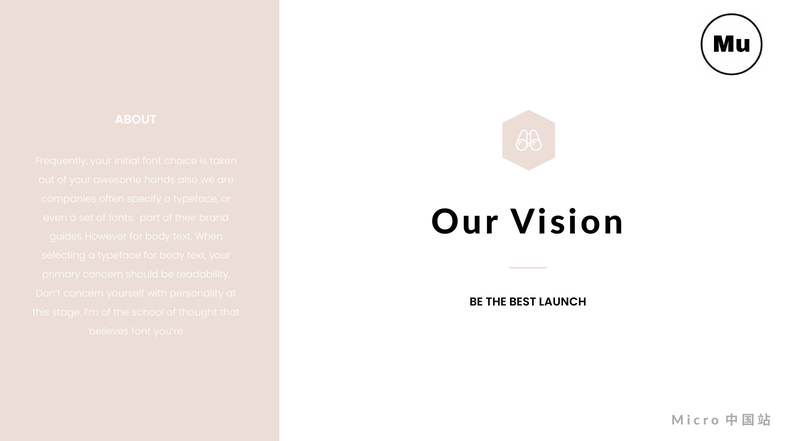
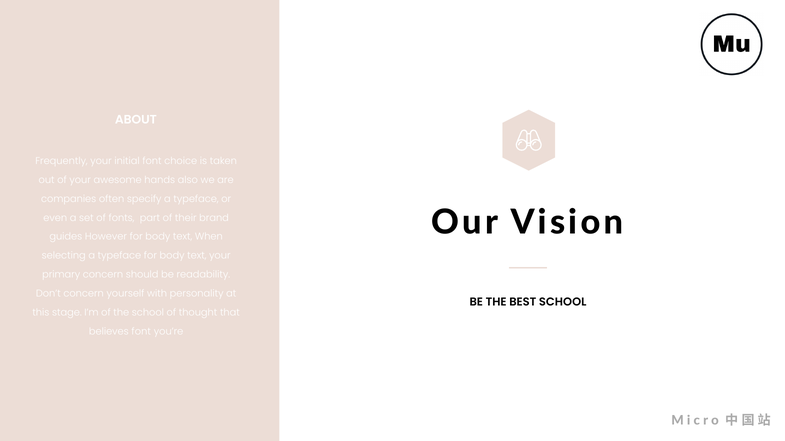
BEST LAUNCH: LAUNCH -> SCHOOL
